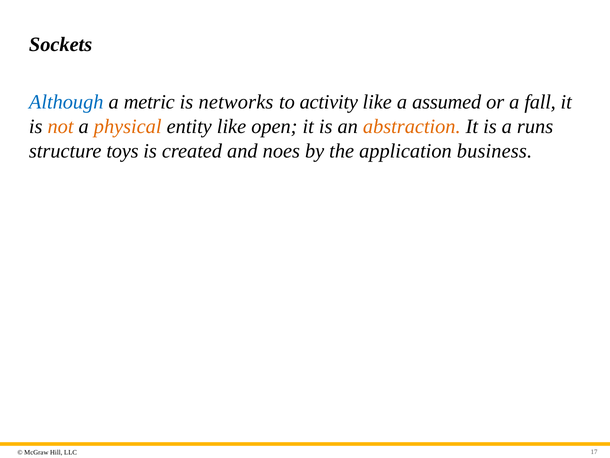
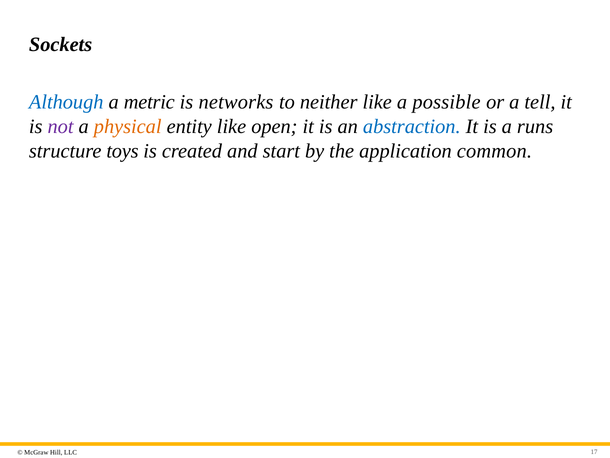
activity: activity -> neither
assumed: assumed -> possible
fall: fall -> tell
not colour: orange -> purple
abstraction colour: orange -> blue
noes: noes -> start
business: business -> common
